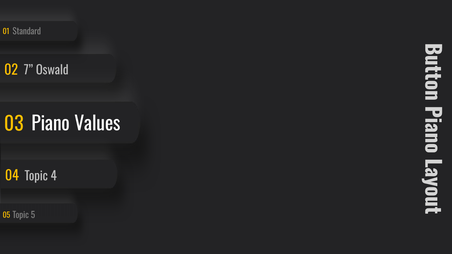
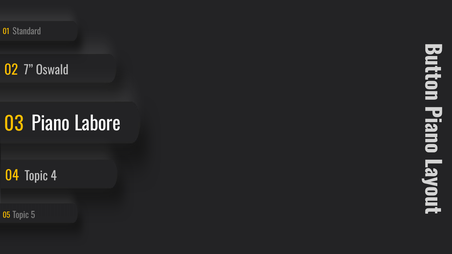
Values: Values -> Labore
